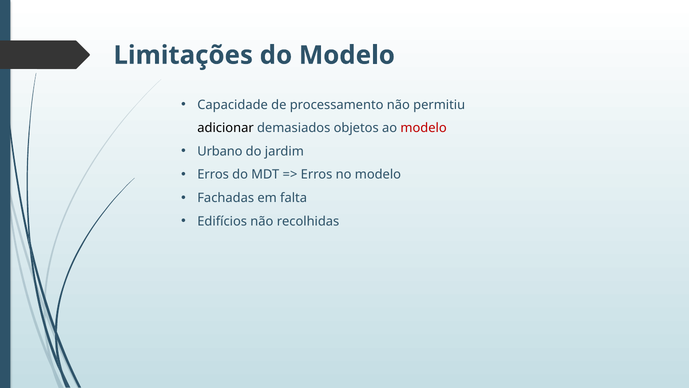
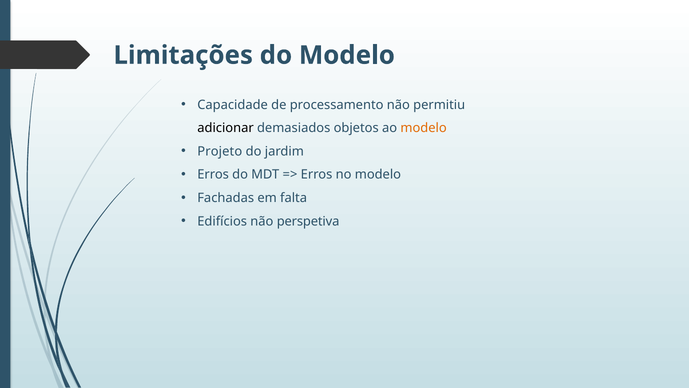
modelo at (424, 128) colour: red -> orange
Urbano: Urbano -> Projeto
recolhidas: recolhidas -> perspetiva
